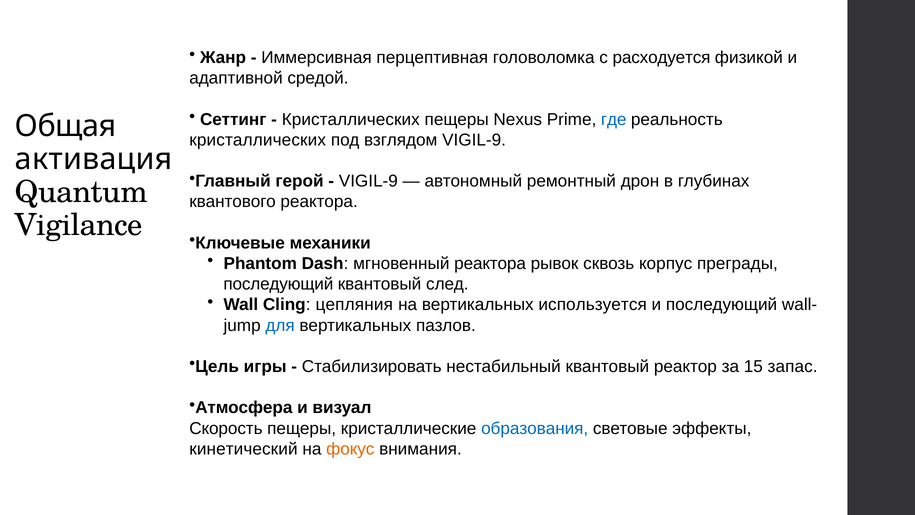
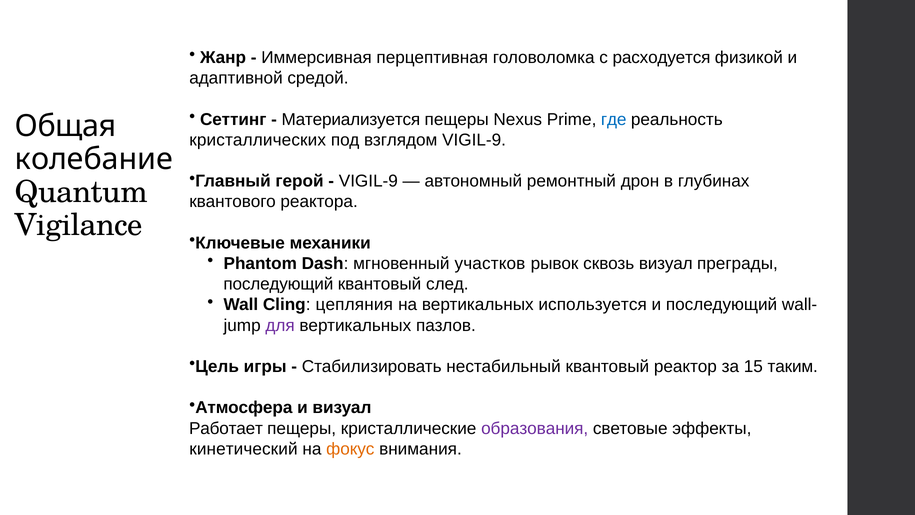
Кристаллических at (351, 119): Кристаллических -> Материализуется
активация: активация -> колебание
мгновенный реактора: реактора -> участков
сквозь корпус: корпус -> визуал
для colour: blue -> purple
запас: запас -> таким
Скорость: Скорость -> Работает
образования colour: blue -> purple
